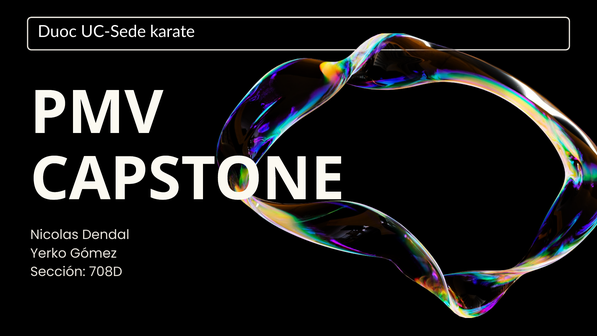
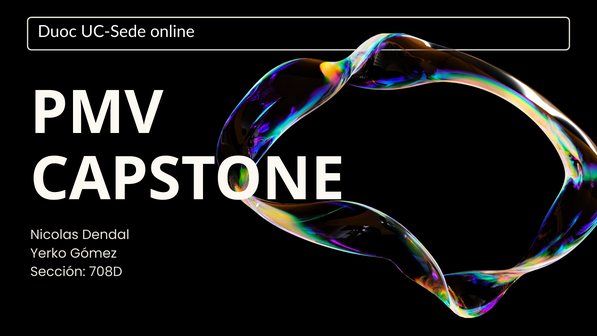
karate: karate -> online
